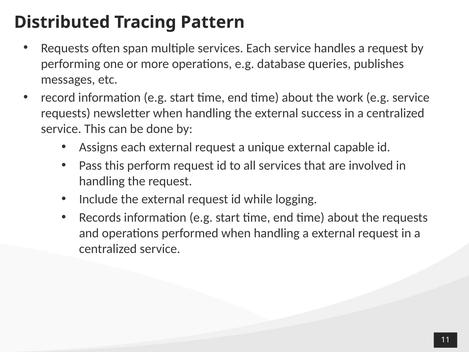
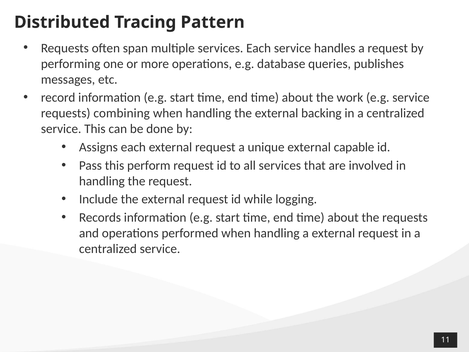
newsletter: newsletter -> combining
success: success -> backing
